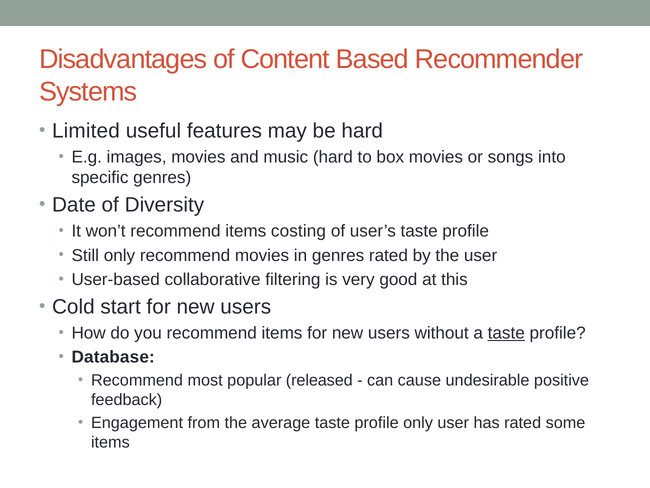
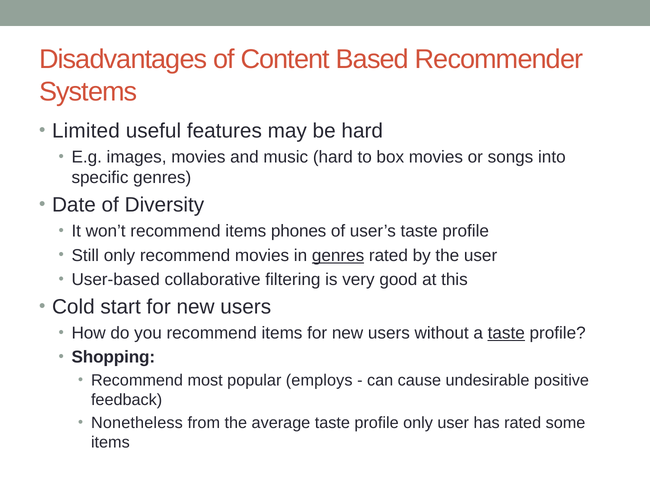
costing: costing -> phones
genres at (338, 255) underline: none -> present
Database: Database -> Shopping
released: released -> employs
Engagement: Engagement -> Nonetheless
